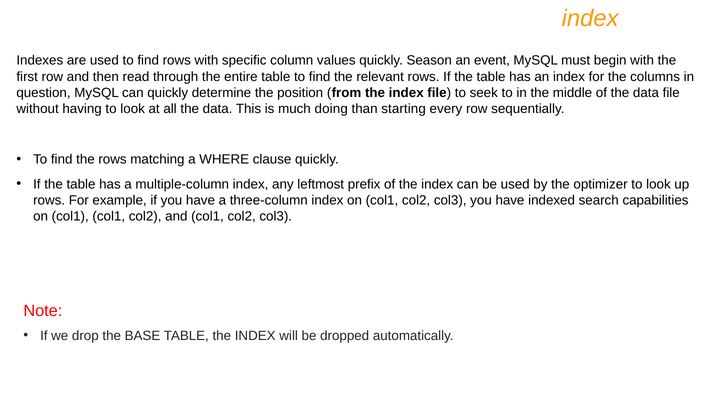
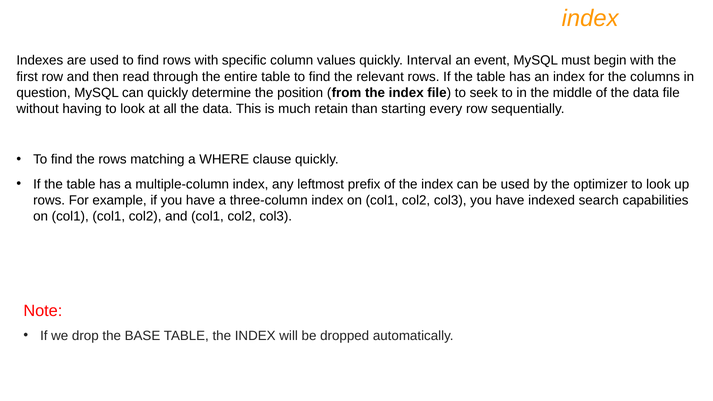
Season: Season -> Interval
doing: doing -> retain
